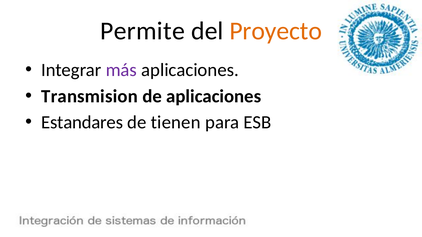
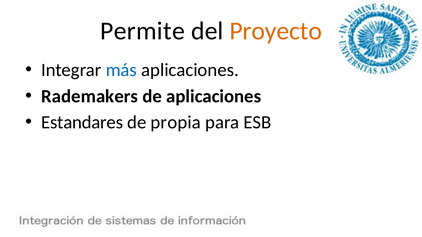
más colour: purple -> blue
Transmision: Transmision -> Rademakers
tienen: tienen -> propia
